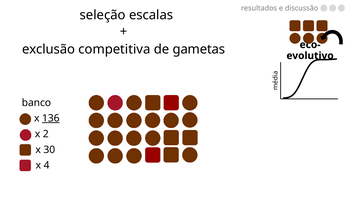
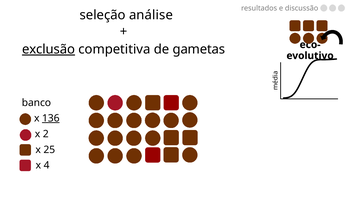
escalas: escalas -> análise
exclusão underline: none -> present
30: 30 -> 25
